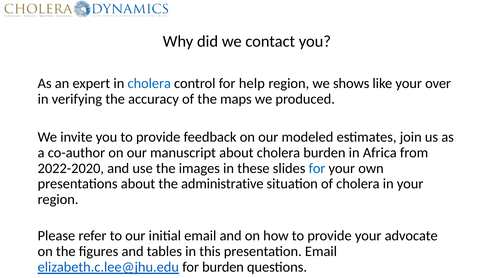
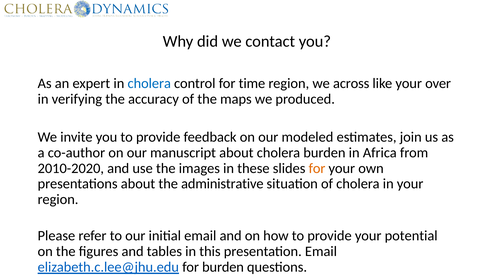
help: help -> time
shows: shows -> across
2022-2020: 2022-2020 -> 2010-2020
for at (317, 168) colour: blue -> orange
advocate: advocate -> potential
